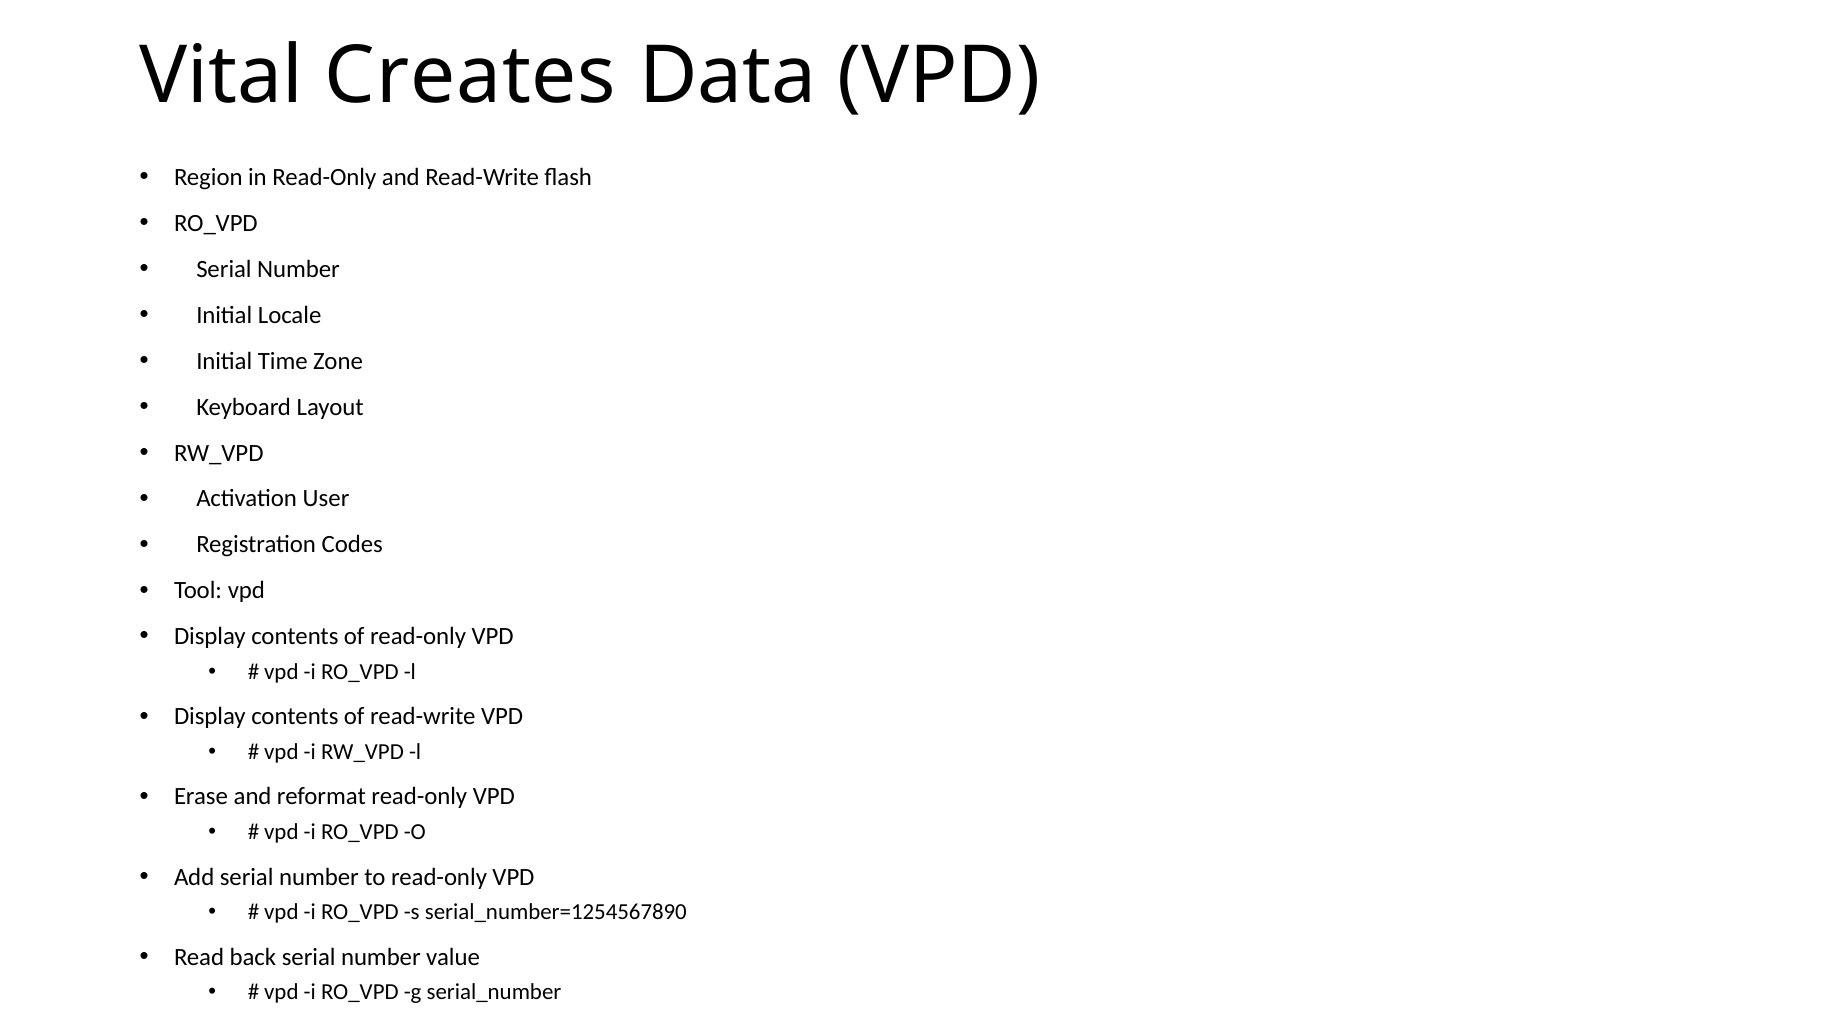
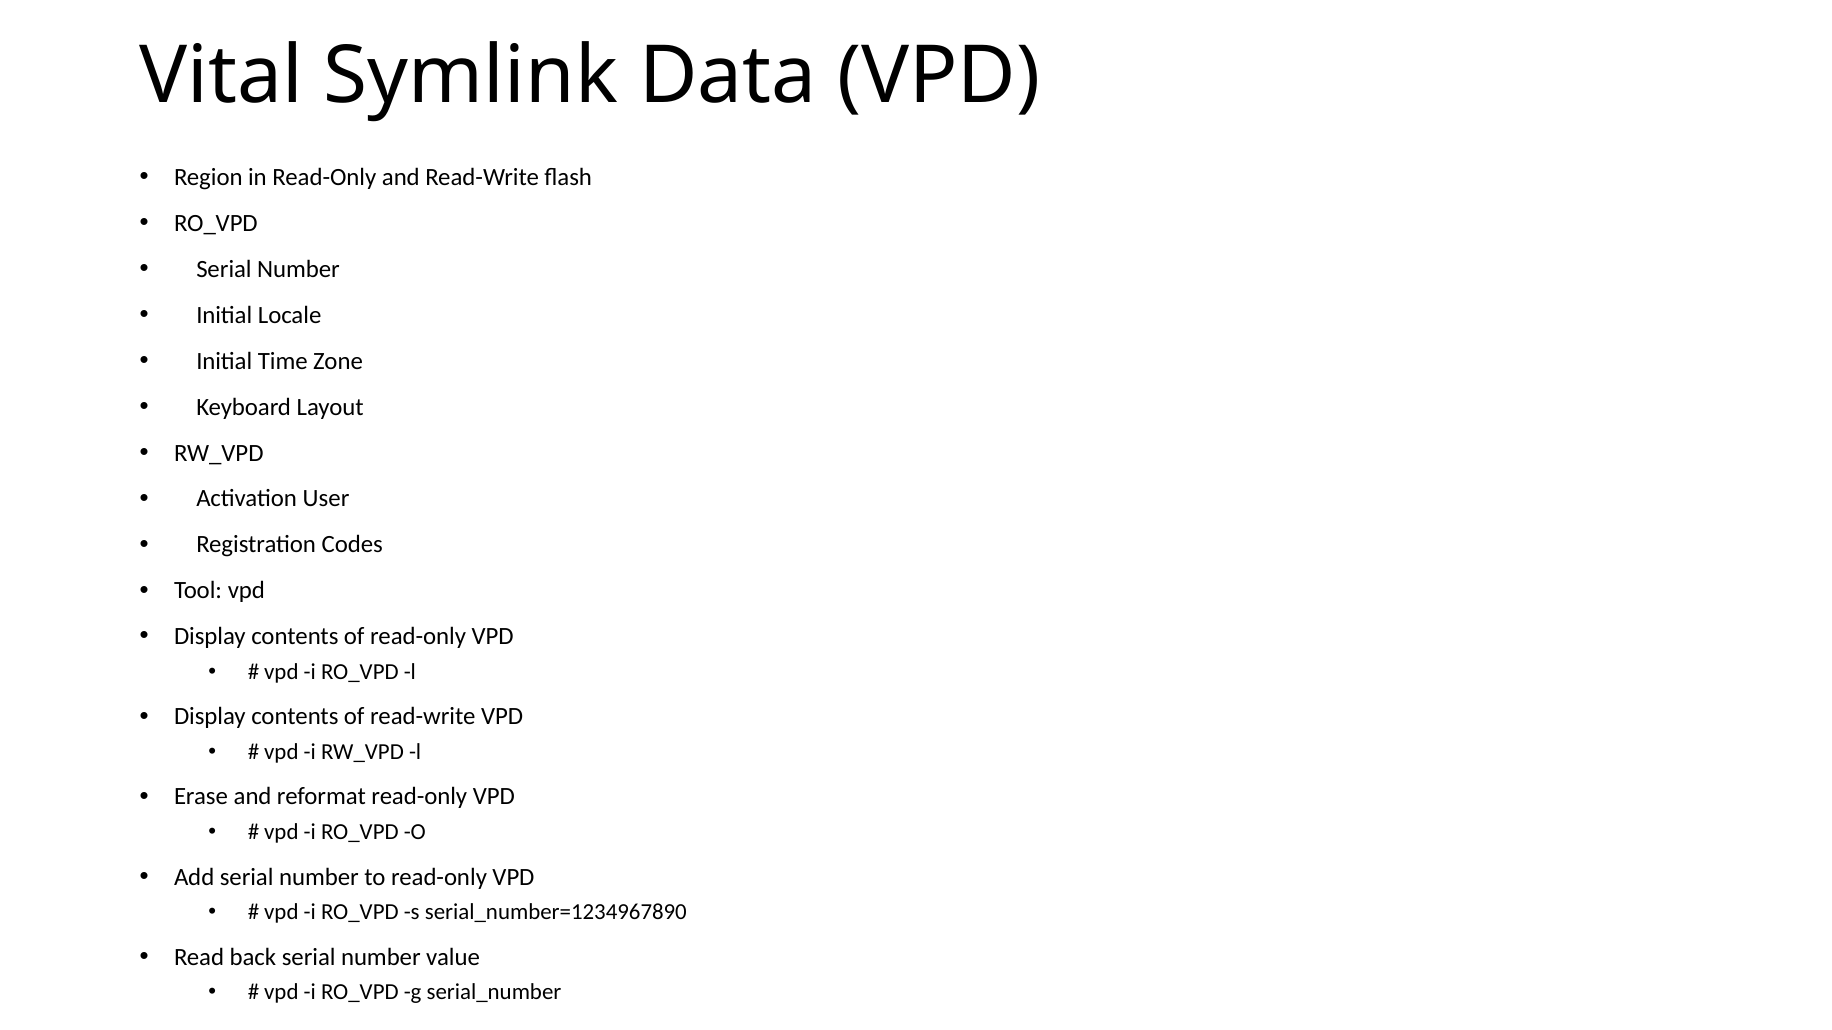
Creates: Creates -> Symlink
serial_number=1254567890: serial_number=1254567890 -> serial_number=1234967890
